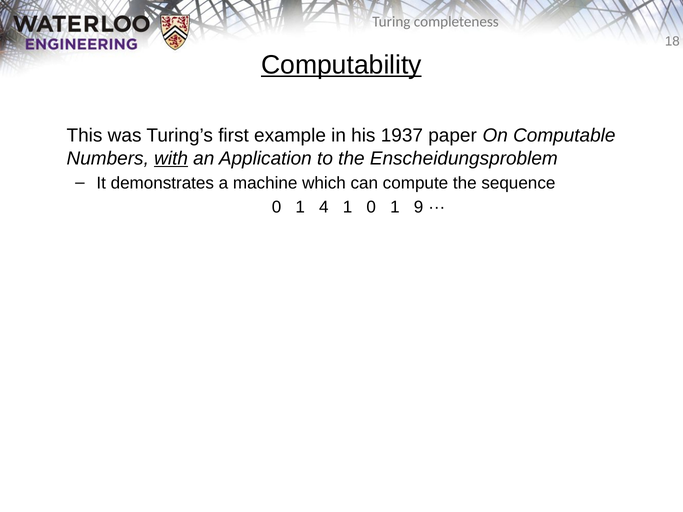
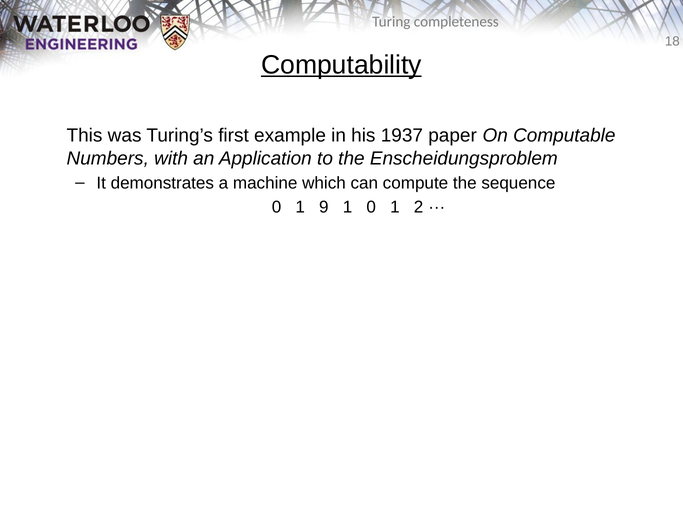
with underline: present -> none
4: 4 -> 9
9: 9 -> 2
